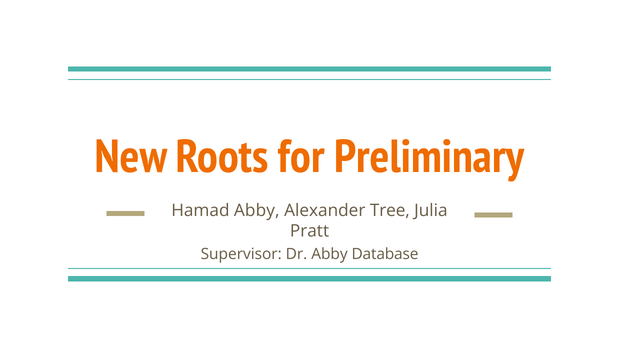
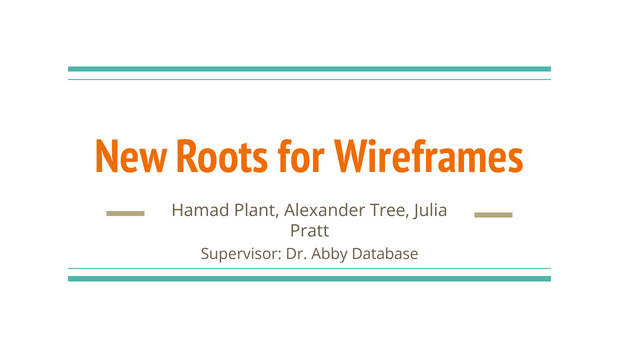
Preliminary: Preliminary -> Wireframes
Hamad Abby: Abby -> Plant
